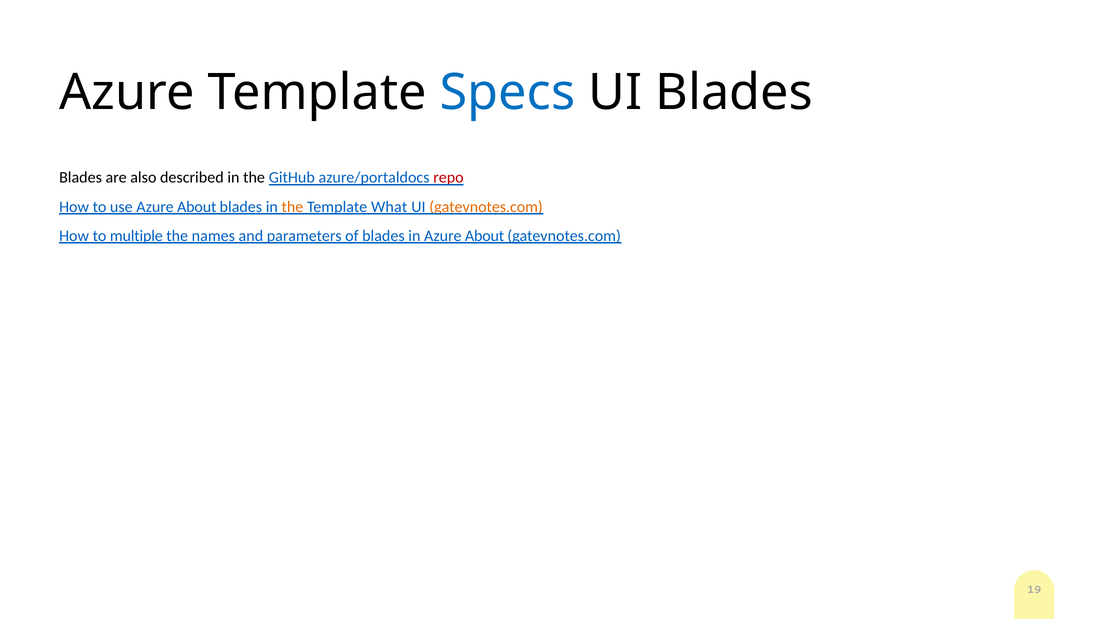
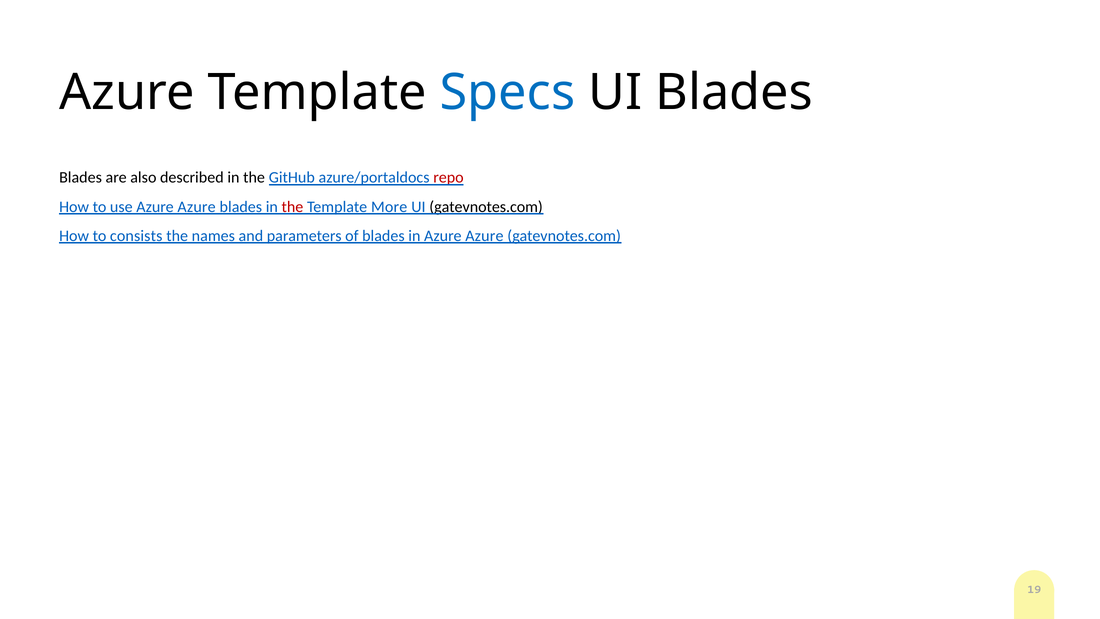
use Azure About: About -> Azure
the at (292, 207) colour: orange -> red
What: What -> More
gatevnotes.com at (486, 207) colour: orange -> black
multiple: multiple -> consists
in Azure About: About -> Azure
